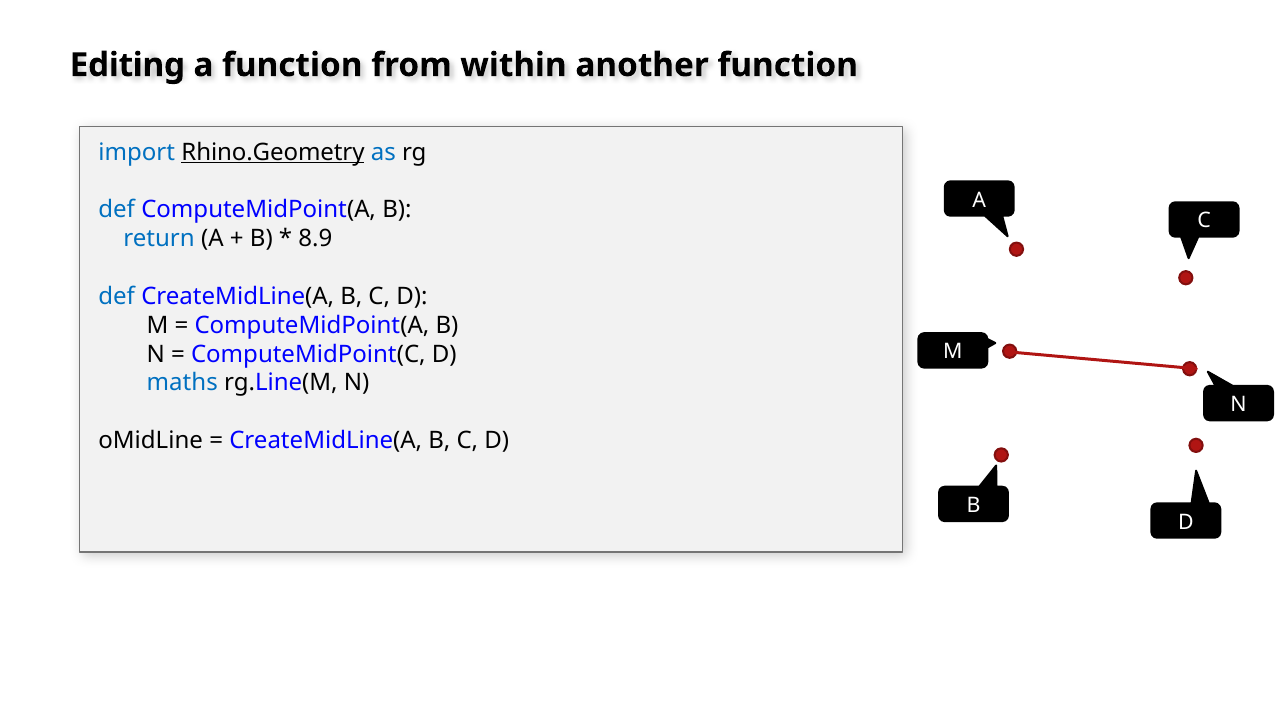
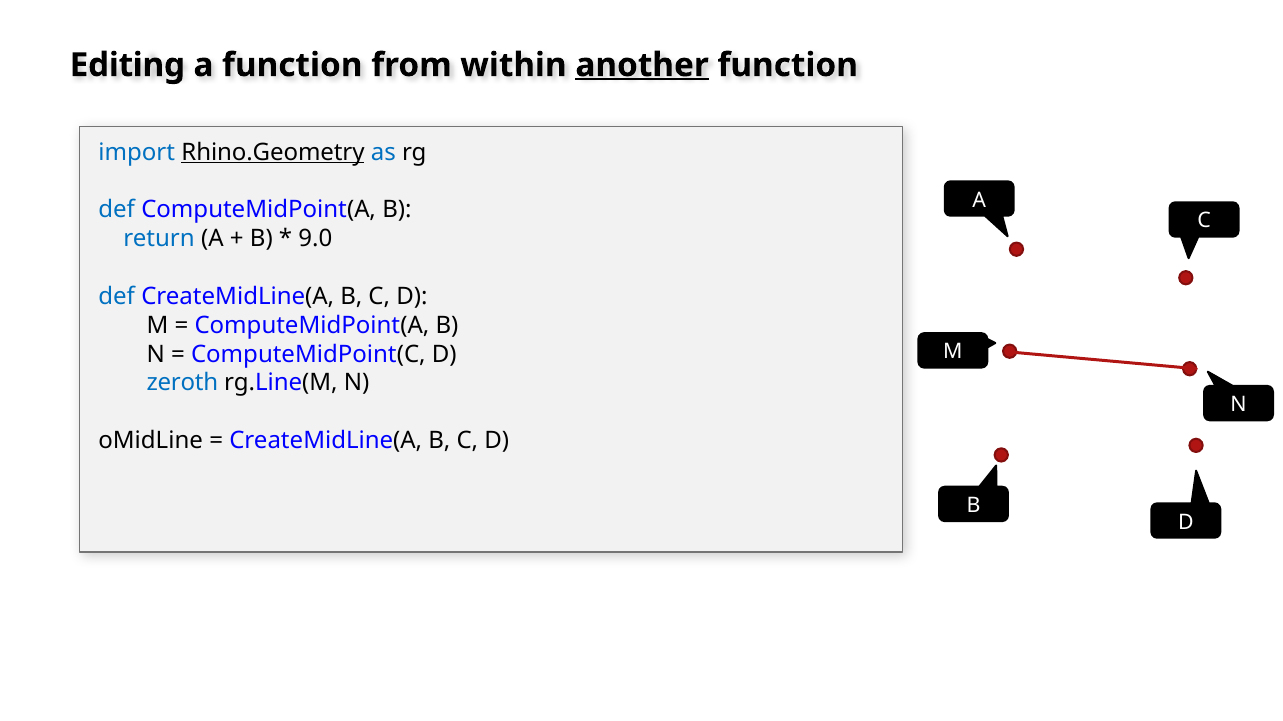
another underline: none -> present
8.9: 8.9 -> 9.0
maths: maths -> zeroth
